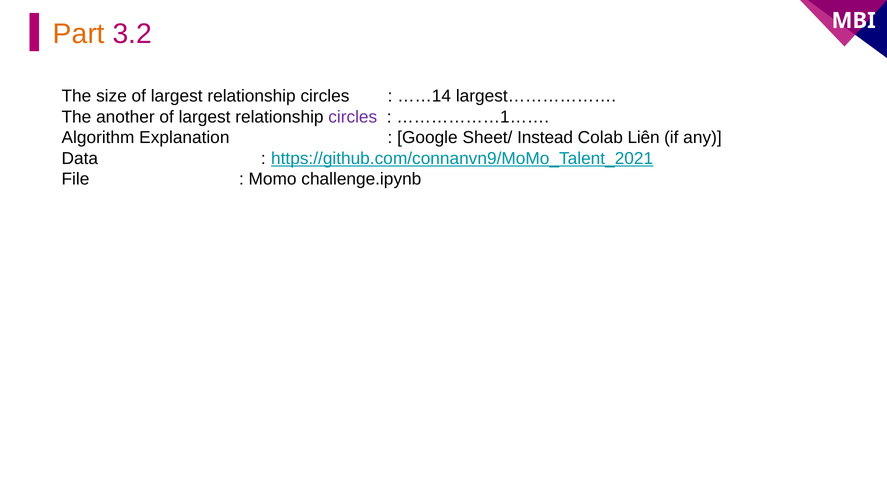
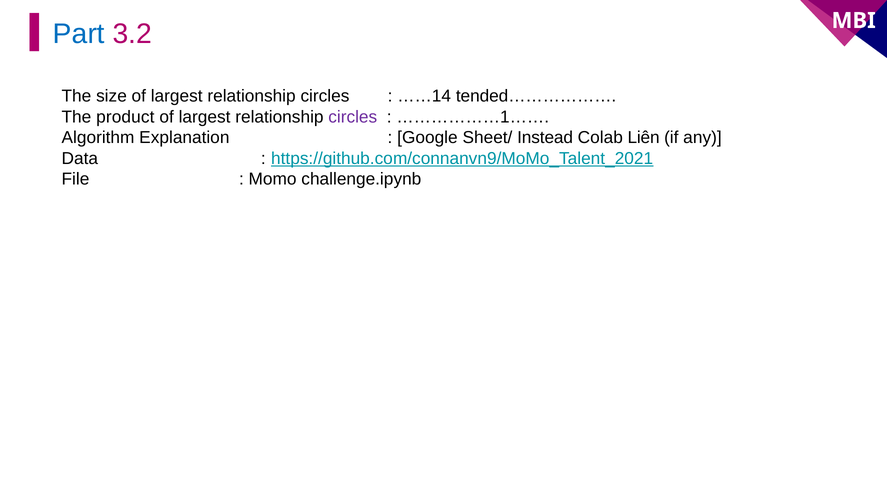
Part colour: orange -> blue
largest………………: largest……………… -> tended………………
another: another -> product
